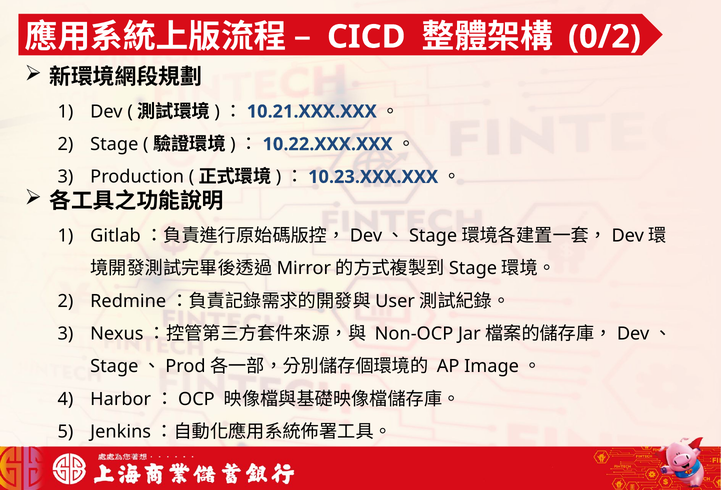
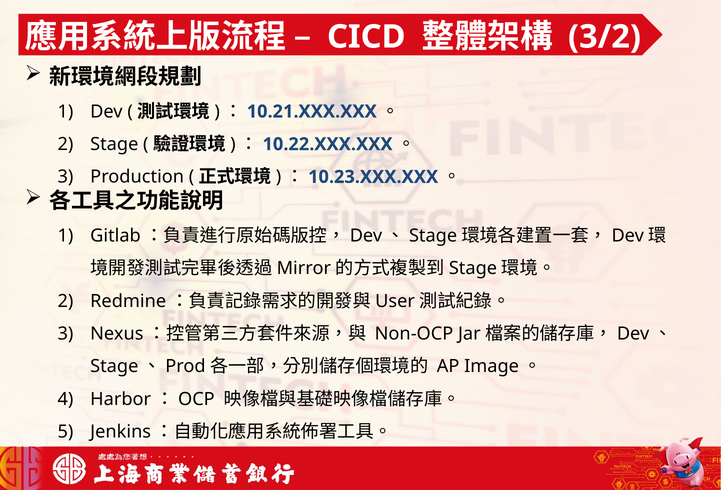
0/2: 0/2 -> 3/2
